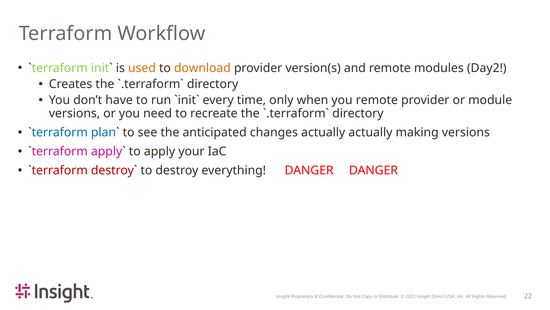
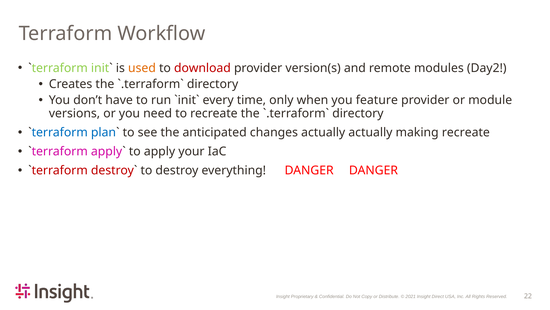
download colour: orange -> red
you remote: remote -> feature
making versions: versions -> recreate
